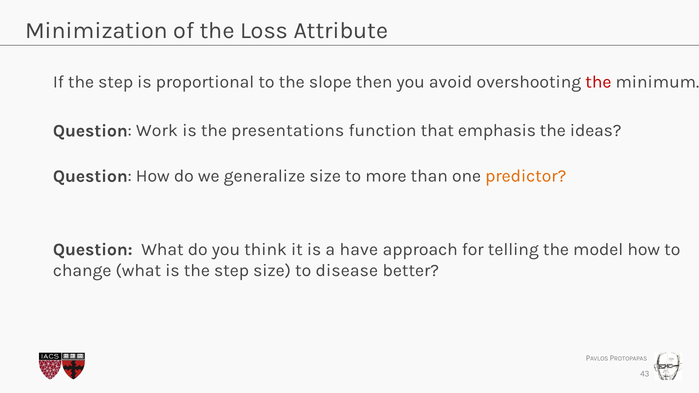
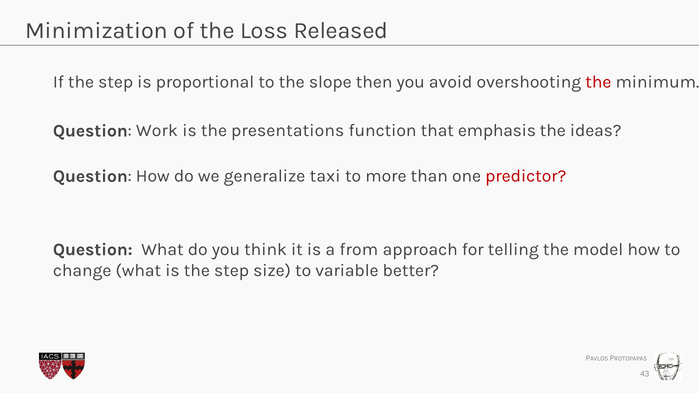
Attribute: Attribute -> Released
generalize size: size -> taxi
predictor colour: orange -> red
have: have -> from
disease: disease -> variable
